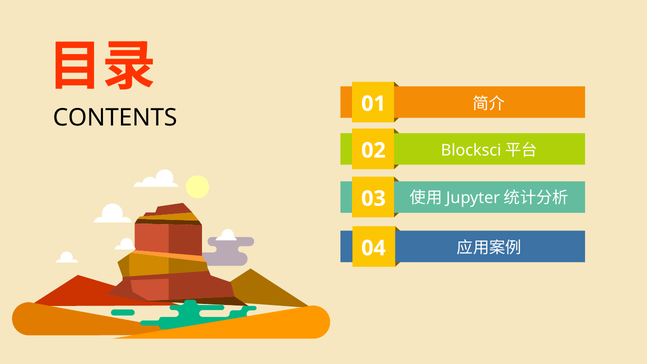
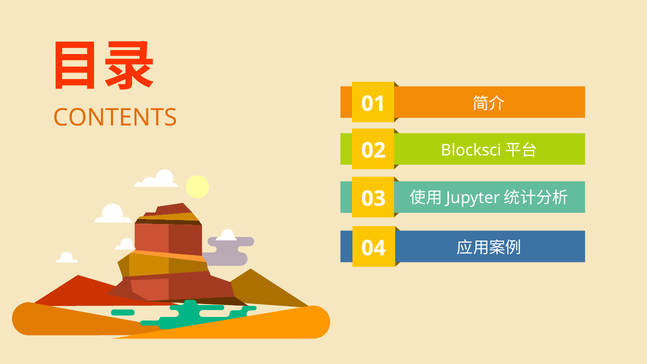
CONTENTS colour: black -> orange
